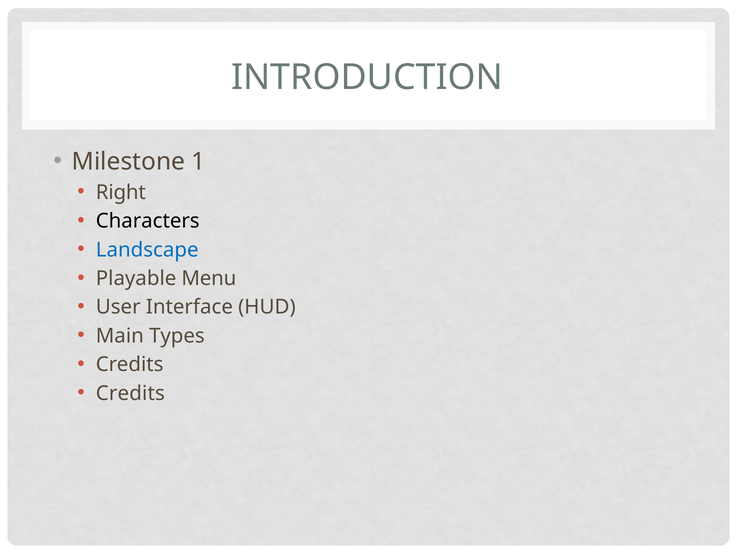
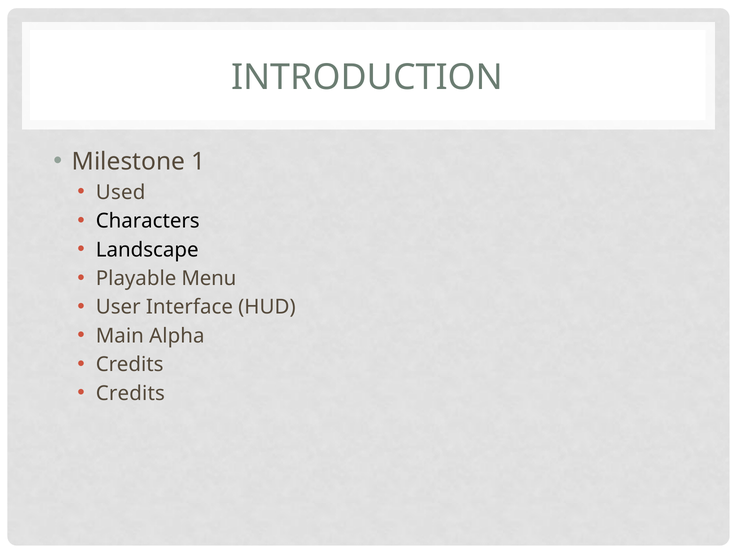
Right: Right -> Used
Landscape colour: blue -> black
Types: Types -> Alpha
